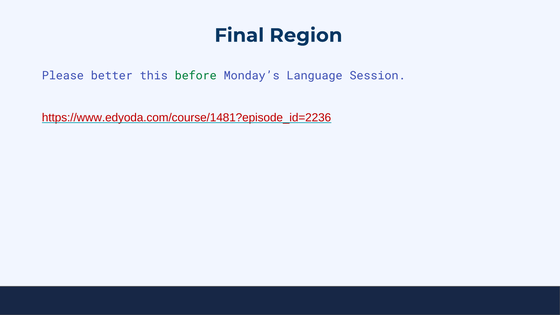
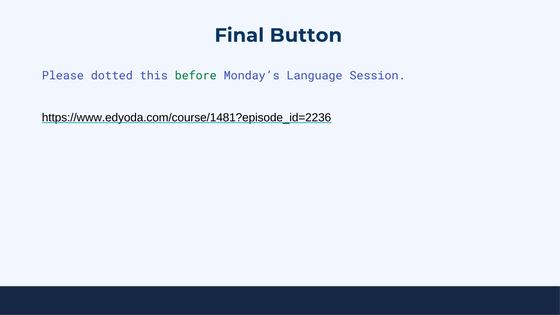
Region: Region -> Button
better: better -> dotted
https://www.edyoda.com/course/1481?episode_id=2236 colour: red -> black
